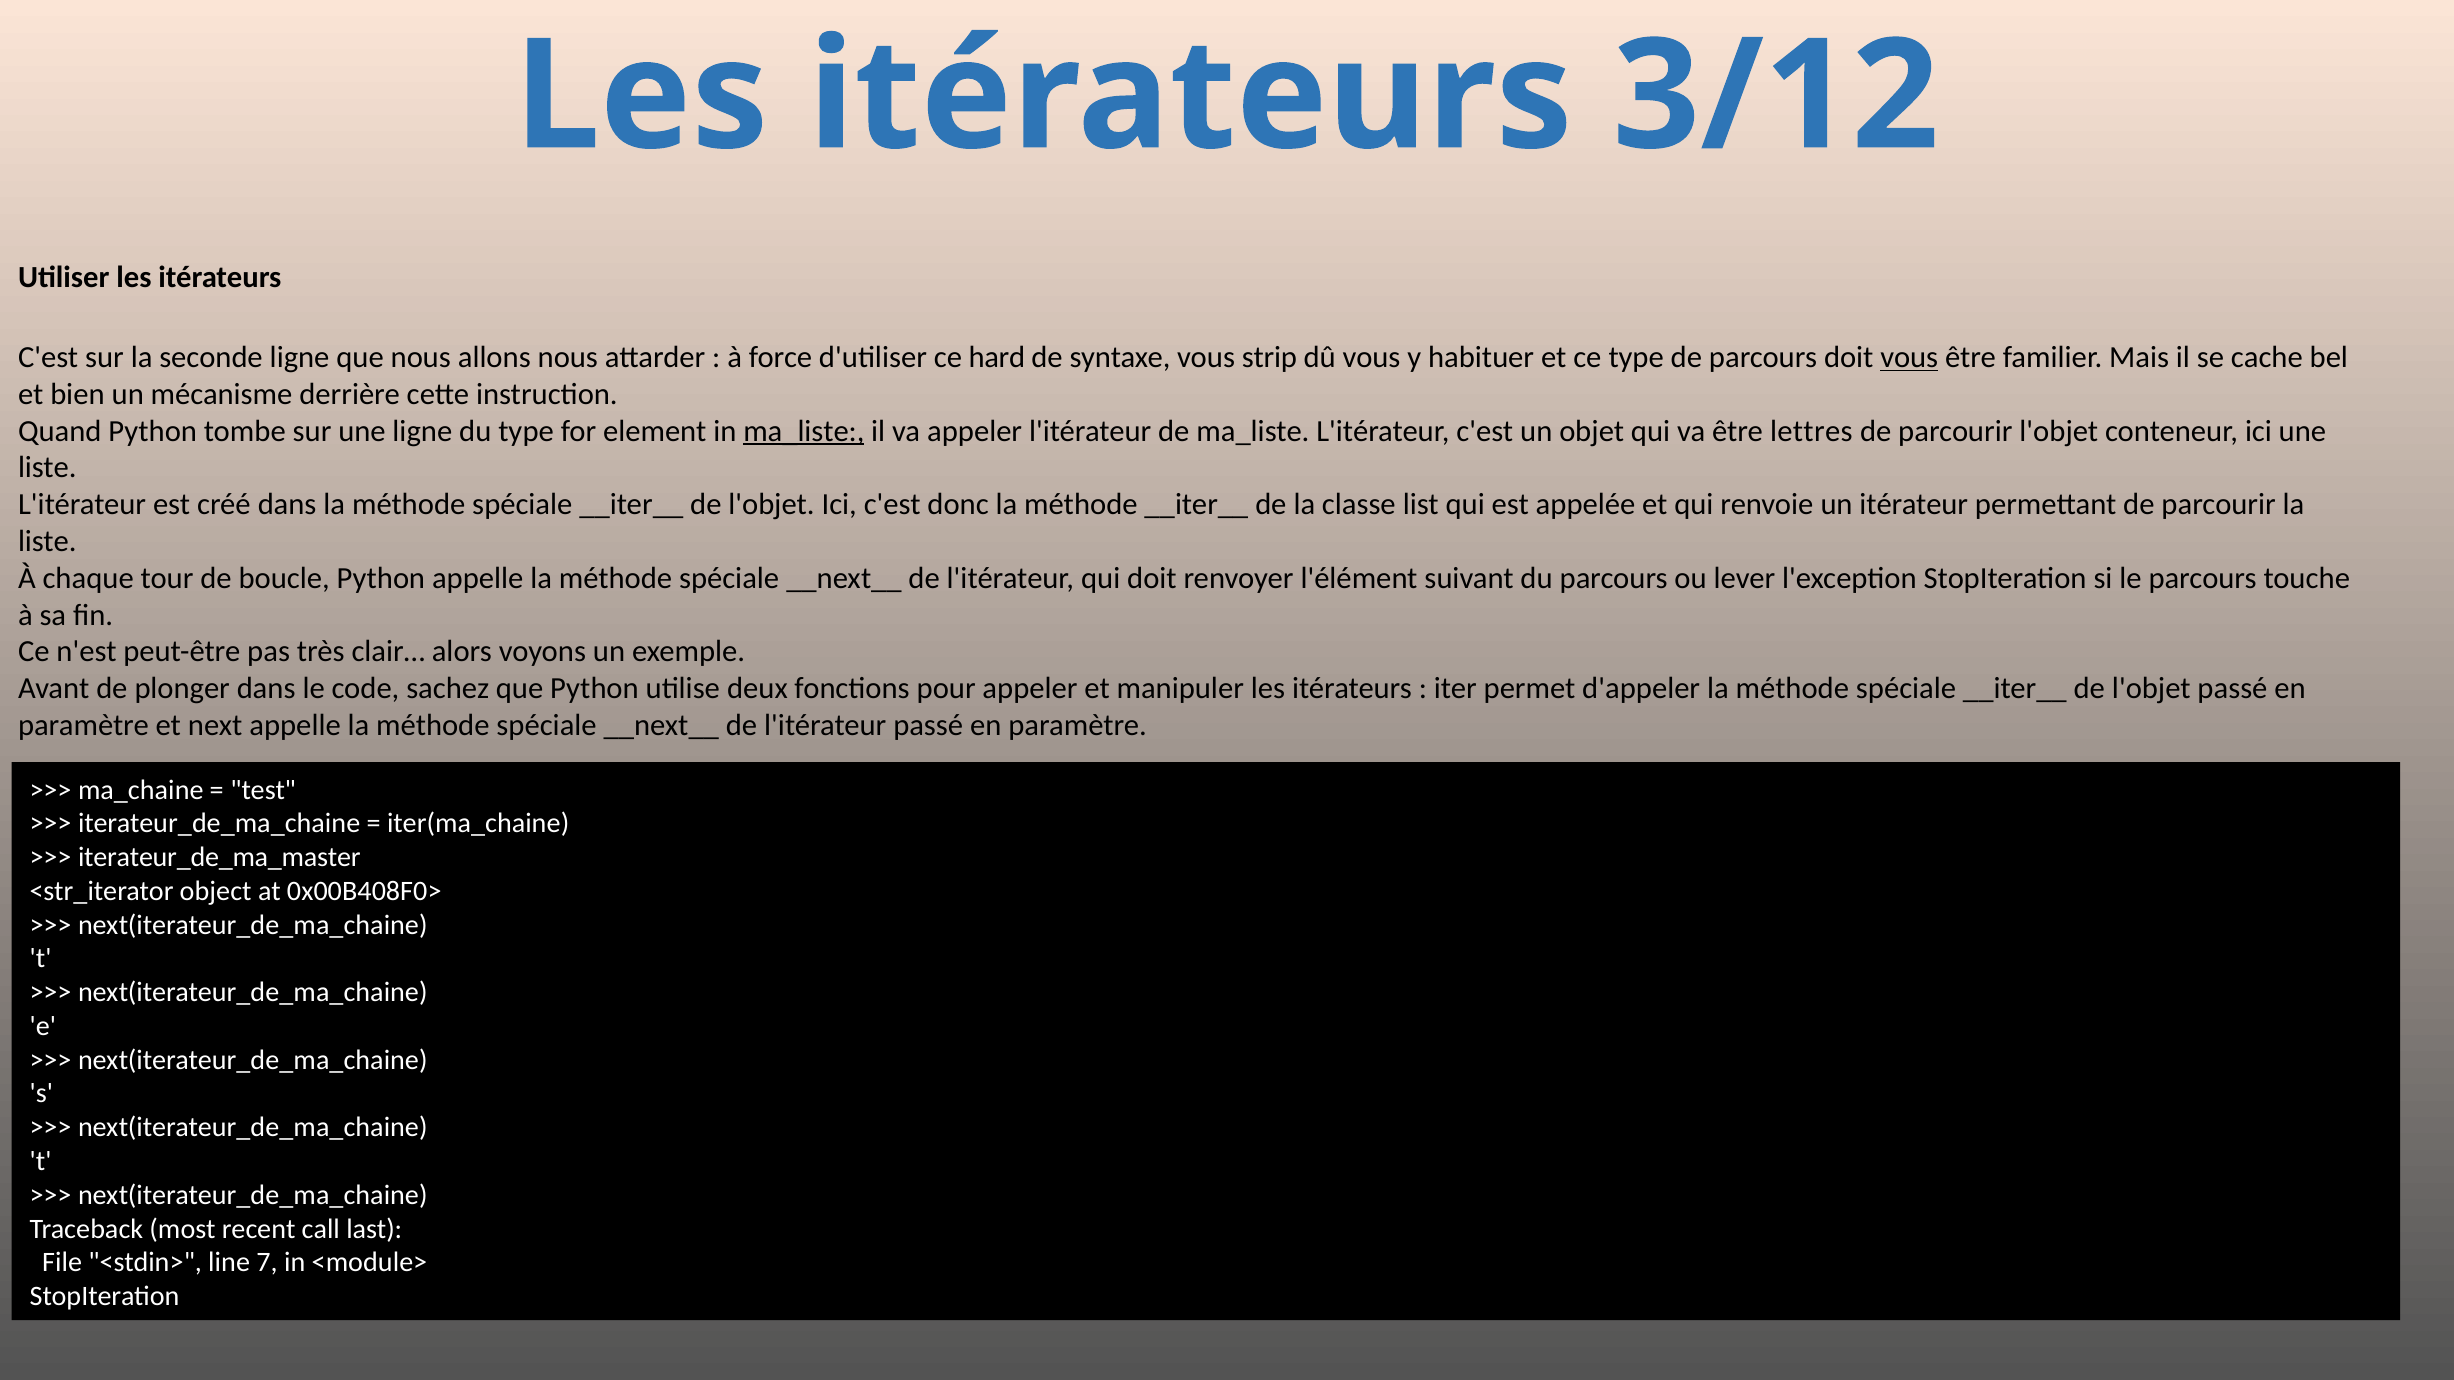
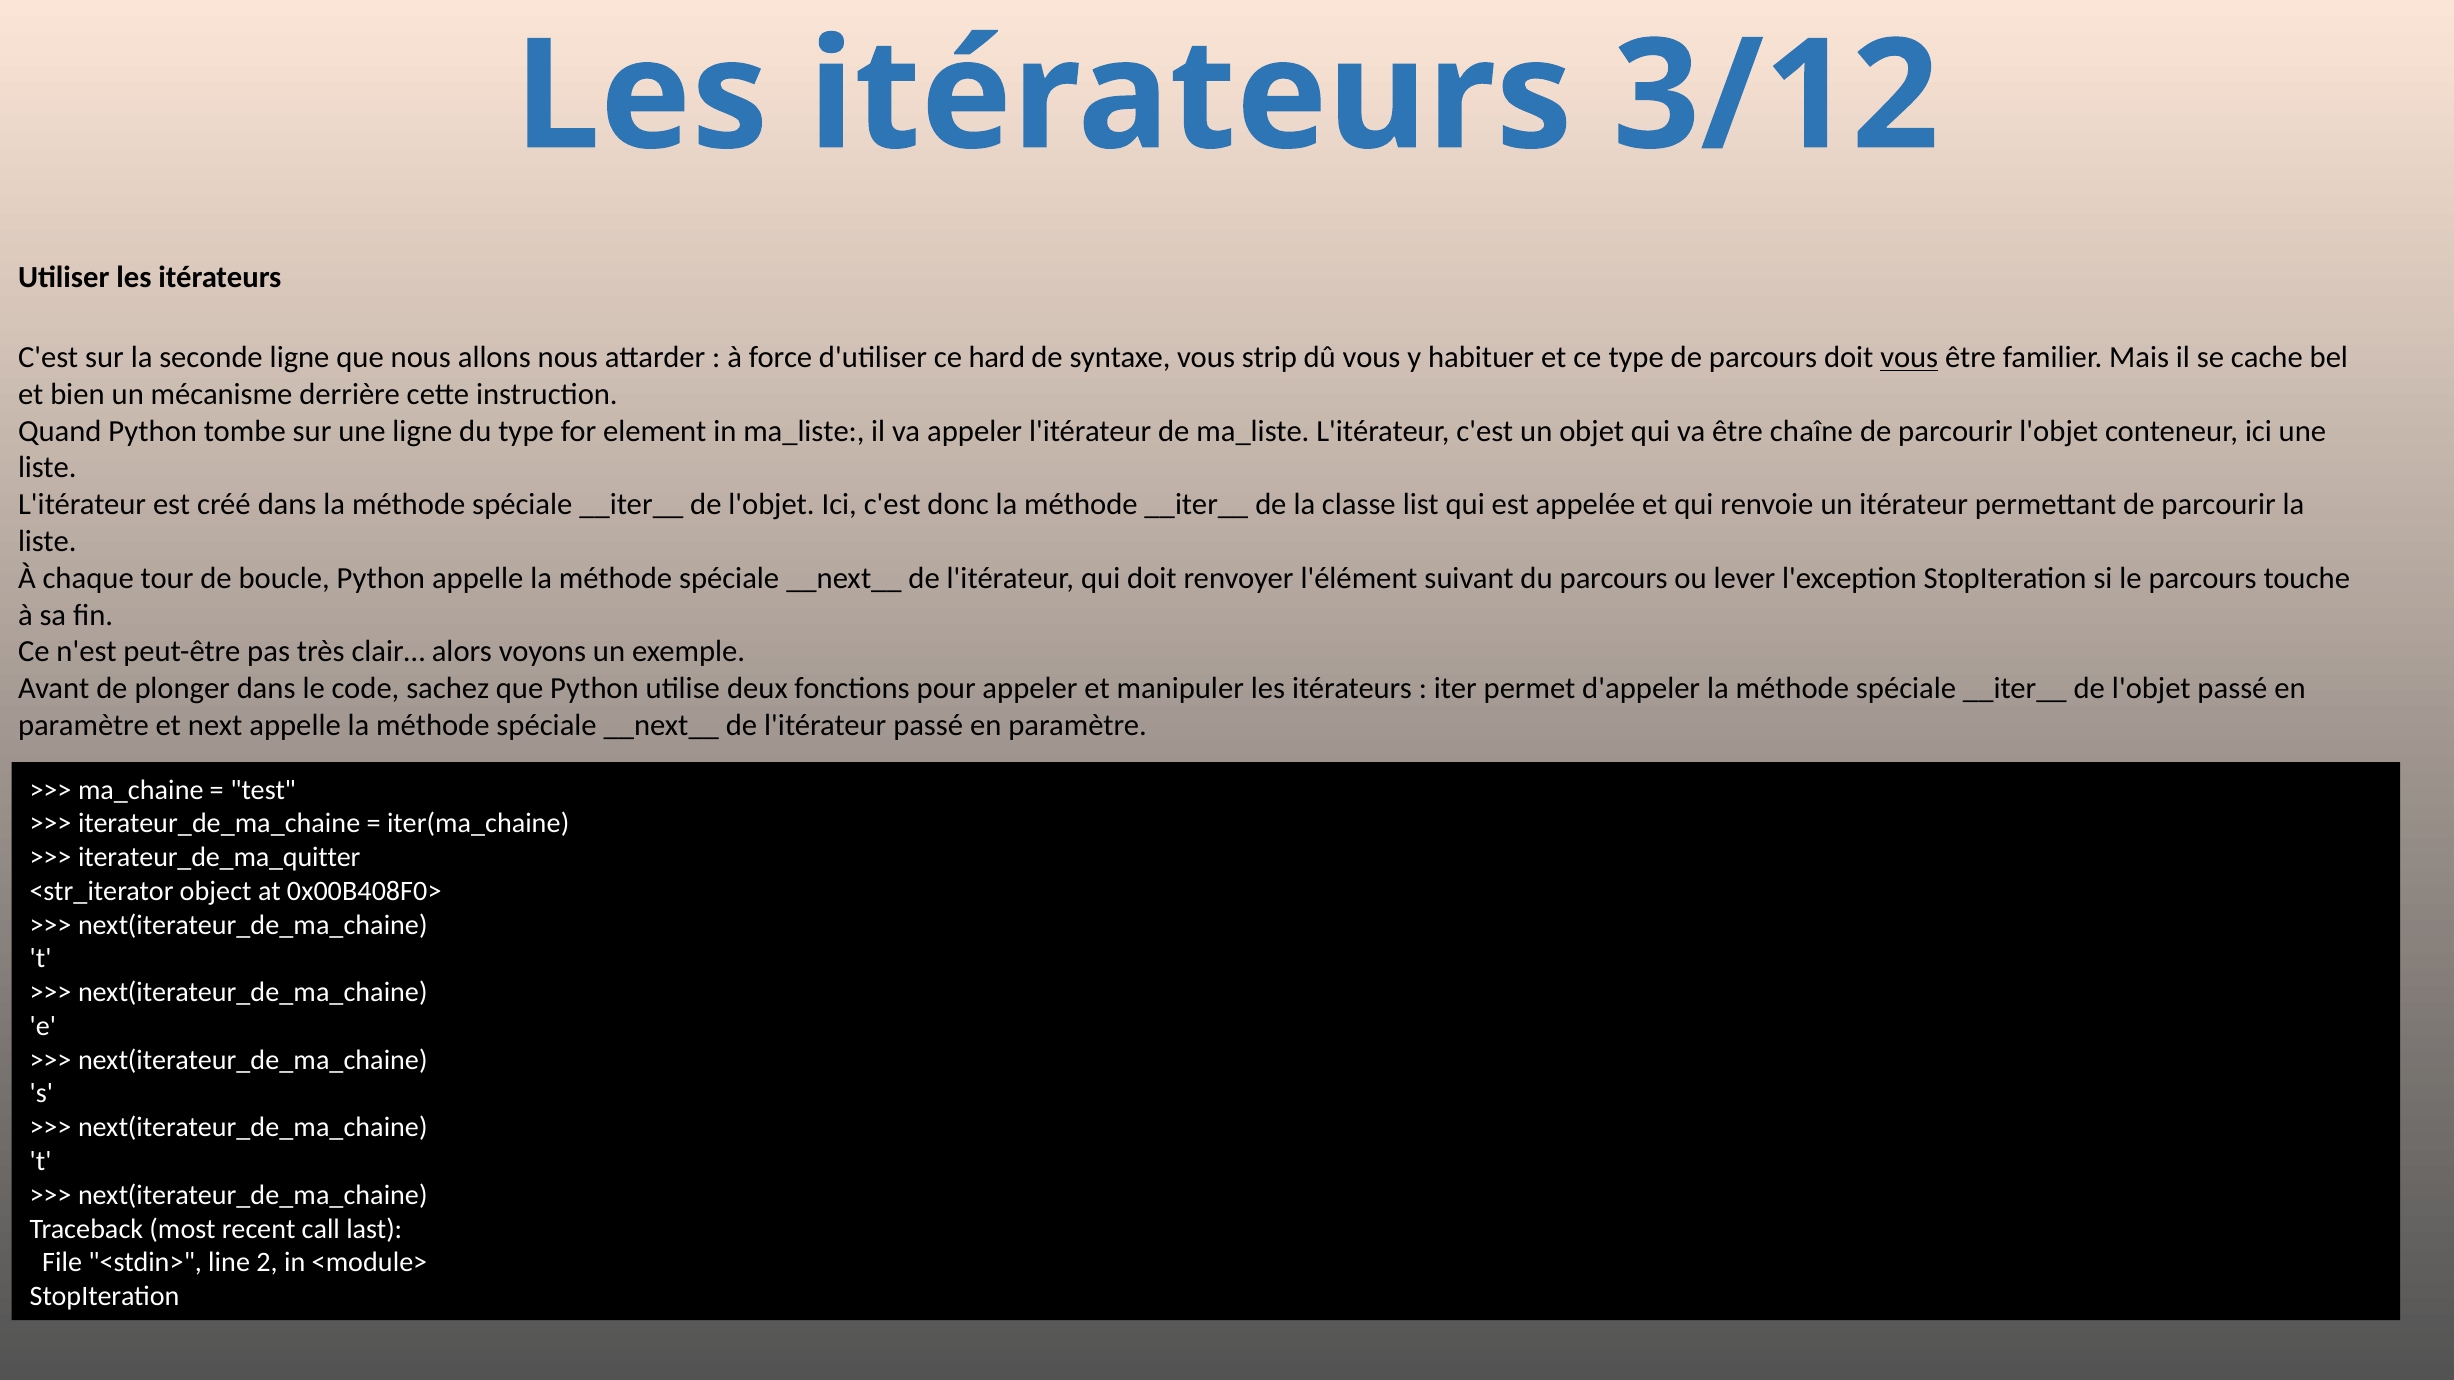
ma_liste at (804, 431) underline: present -> none
lettres: lettres -> chaîne
iterateur_de_ma_master: iterateur_de_ma_master -> iterateur_de_ma_quitter
7: 7 -> 2
